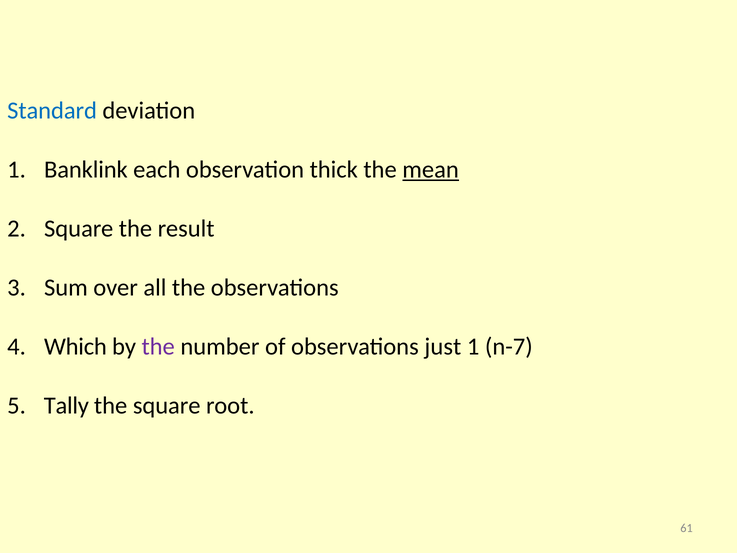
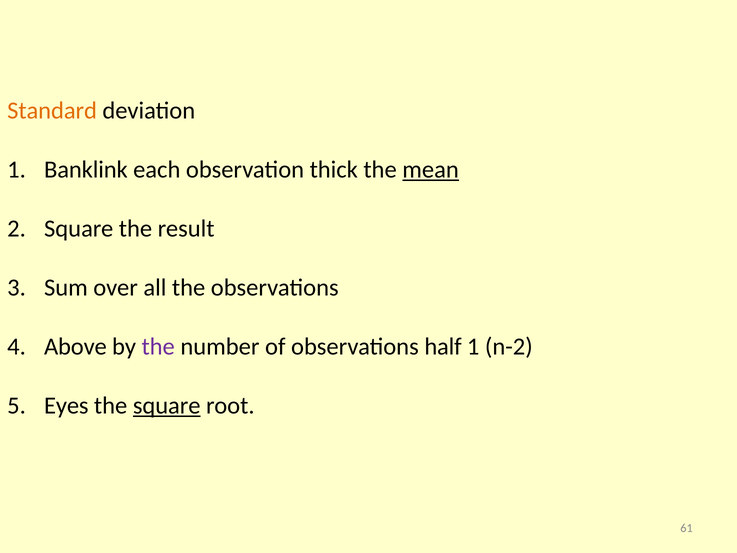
Standard colour: blue -> orange
Which: Which -> Above
just: just -> half
n-7: n-7 -> n-2
Tally: Tally -> Eyes
square at (167, 406) underline: none -> present
